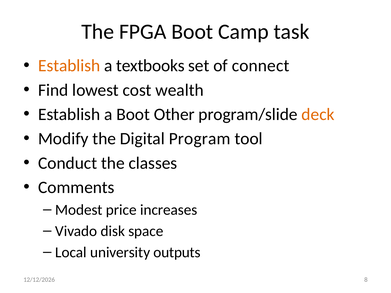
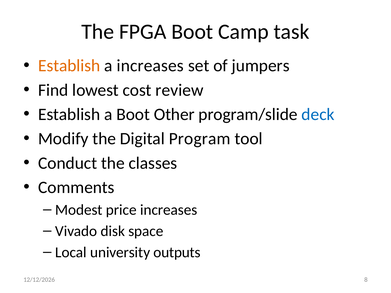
a textbooks: textbooks -> increases
connect: connect -> jumpers
wealth: wealth -> review
deck colour: orange -> blue
